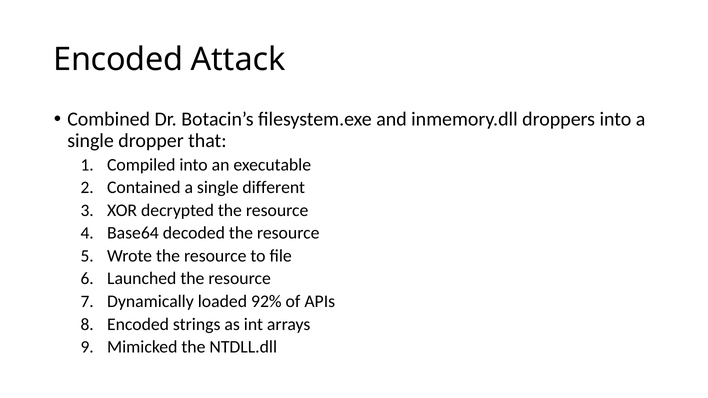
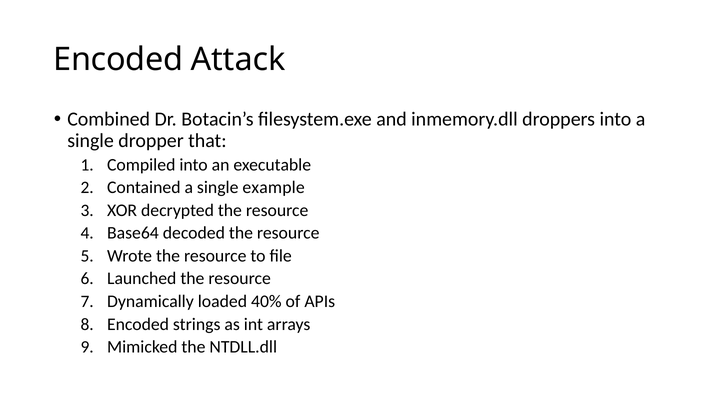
different: different -> example
92%: 92% -> 40%
